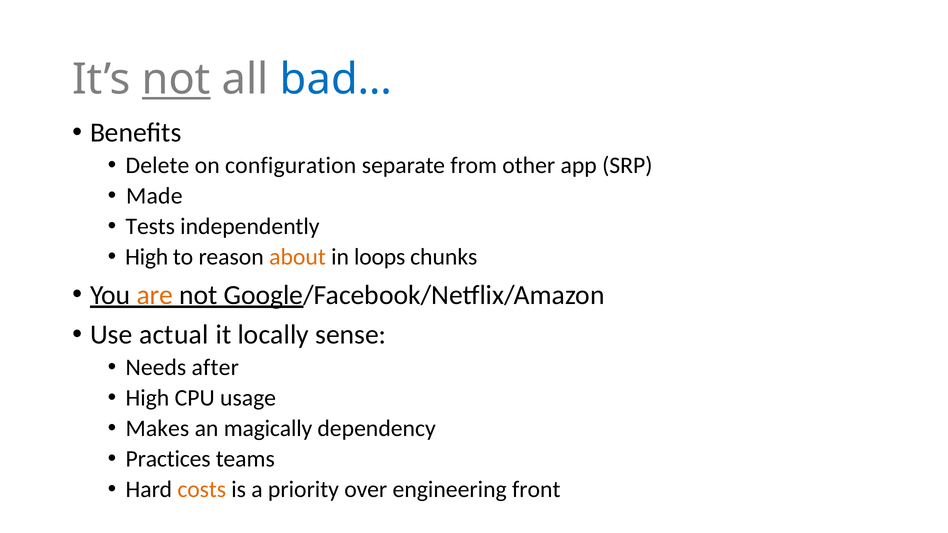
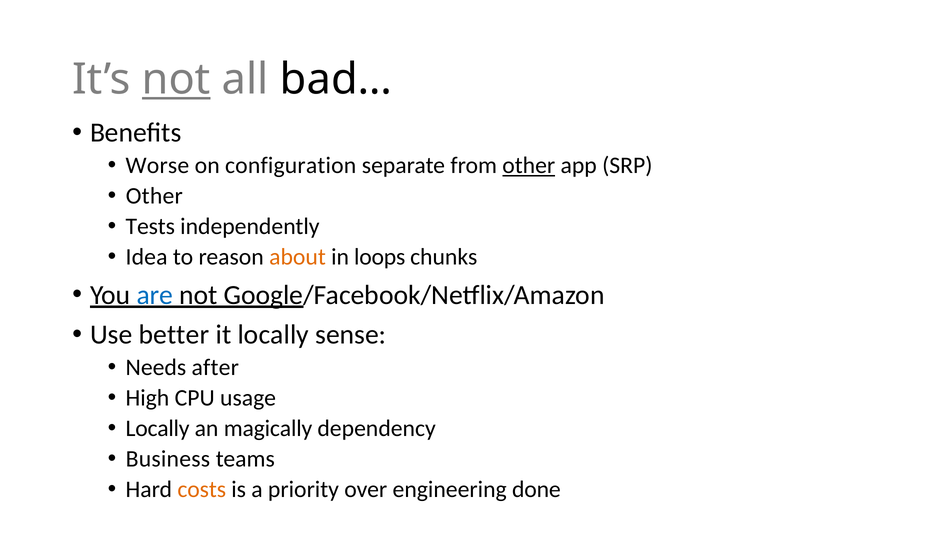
bad… colour: blue -> black
Delete: Delete -> Worse
other at (529, 166) underline: none -> present
Made at (154, 196): Made -> Other
High at (147, 257): High -> Idea
are colour: orange -> blue
actual: actual -> better
Makes at (157, 429): Makes -> Locally
Practices: Practices -> Business
front: front -> done
